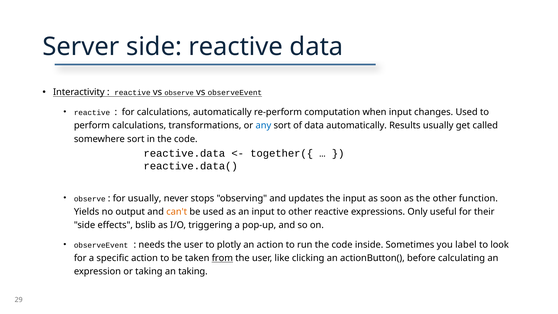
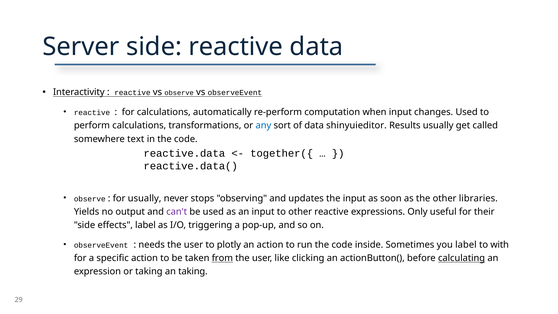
data automatically: automatically -> shinyuieditor
somewhere sort: sort -> text
function: function -> libraries
can't colour: orange -> purple
effects bslib: bslib -> label
look: look -> with
calculating underline: none -> present
